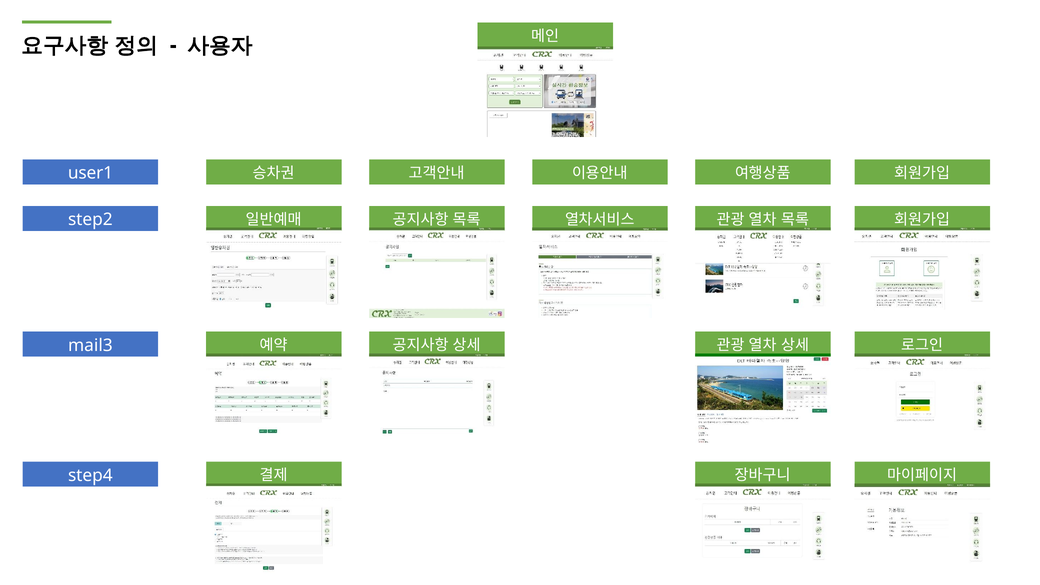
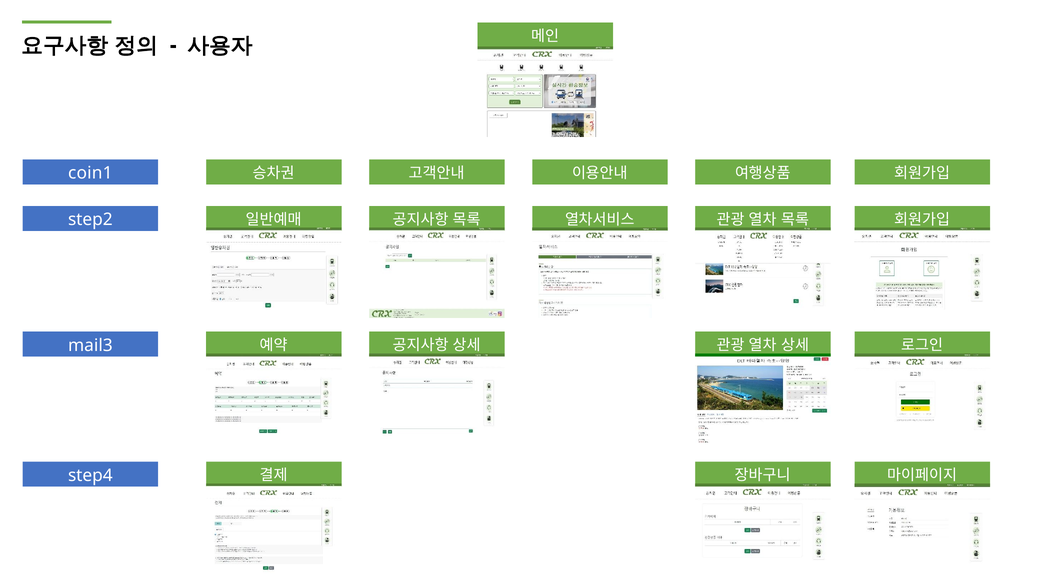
user1: user1 -> coin1
